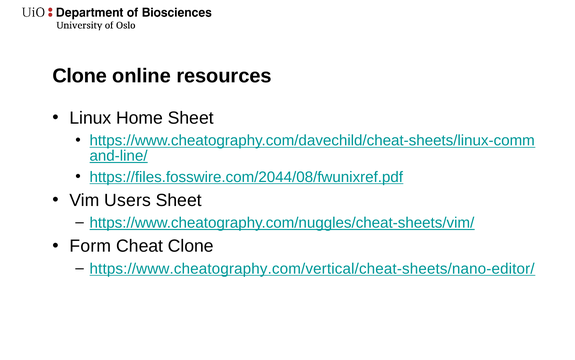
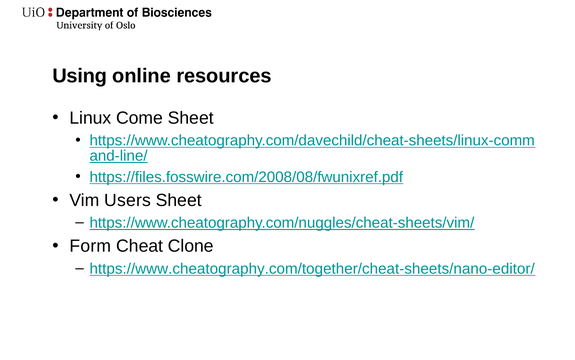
Clone at (80, 76): Clone -> Using
Home: Home -> Come
https://files.fosswire.com/2044/08/fwunixref.pdf: https://files.fosswire.com/2044/08/fwunixref.pdf -> https://files.fosswire.com/2008/08/fwunixref.pdf
https://www.cheatography.com/vertical/cheat-sheets/nano-editor/: https://www.cheatography.com/vertical/cheat-sheets/nano-editor/ -> https://www.cheatography.com/together/cheat-sheets/nano-editor/
